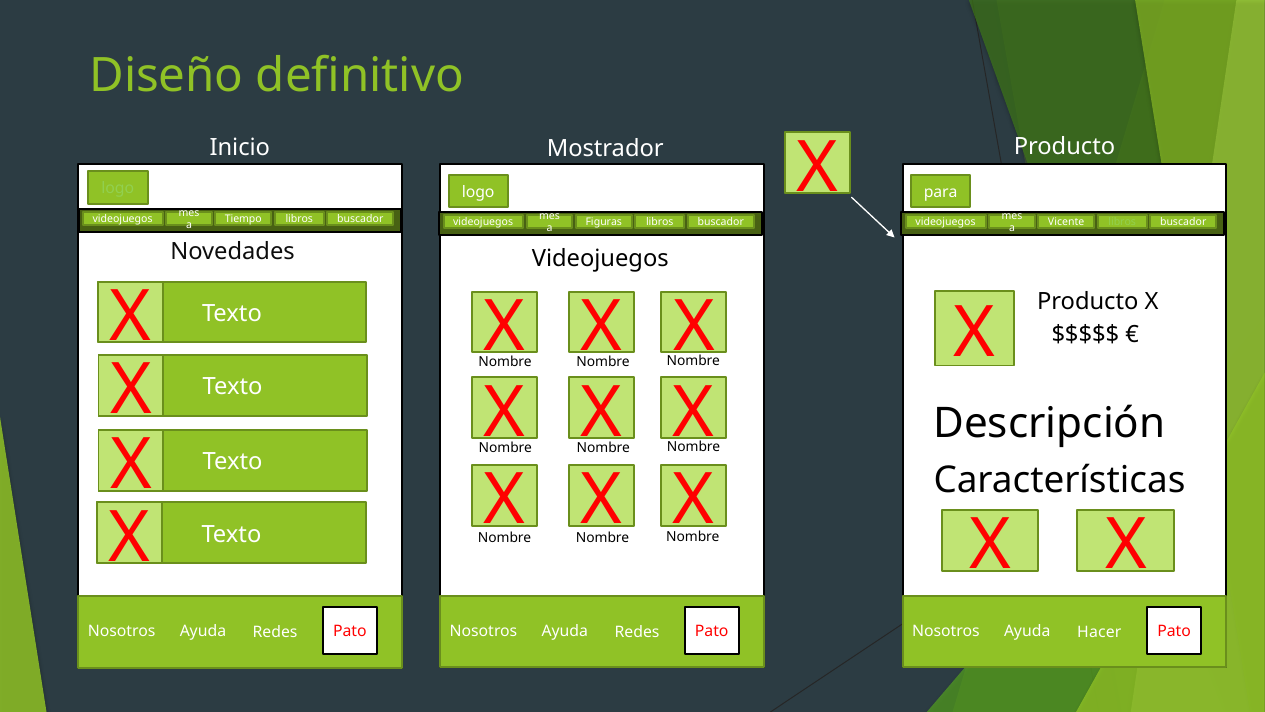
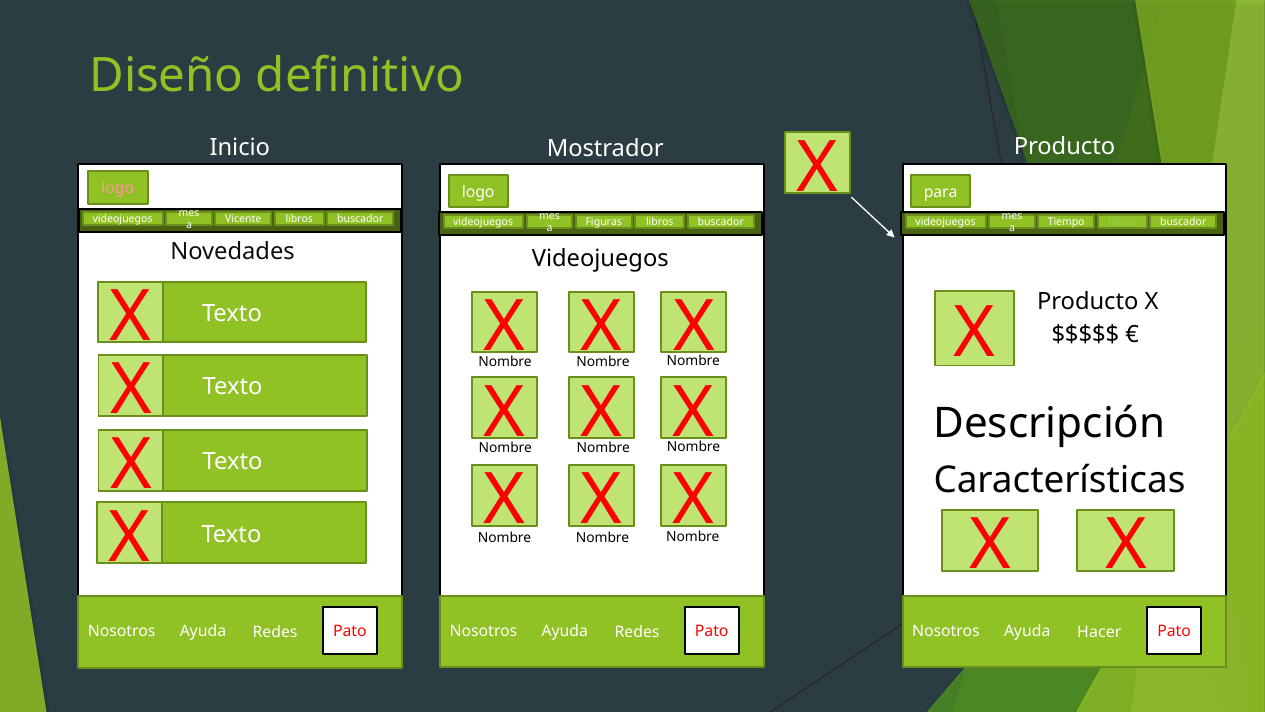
logo at (118, 188) colour: light green -> pink
Tiempo: Tiempo -> Vicente
Vicente: Vicente -> Tiempo
